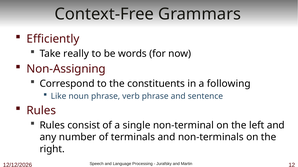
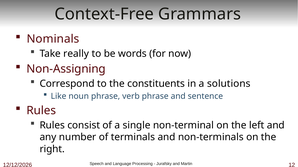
Efficiently: Efficiently -> Nominals
following: following -> solutions
